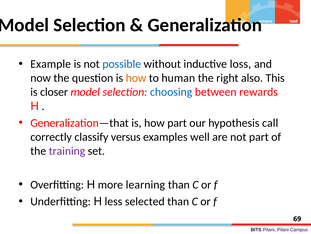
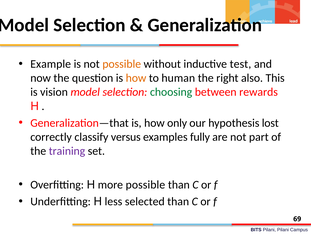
possible at (122, 64) colour: blue -> orange
loss: loss -> test
closer: closer -> vision
choosing colour: blue -> green
how part: part -> only
call: call -> lost
well: well -> fully
more learning: learning -> possible
